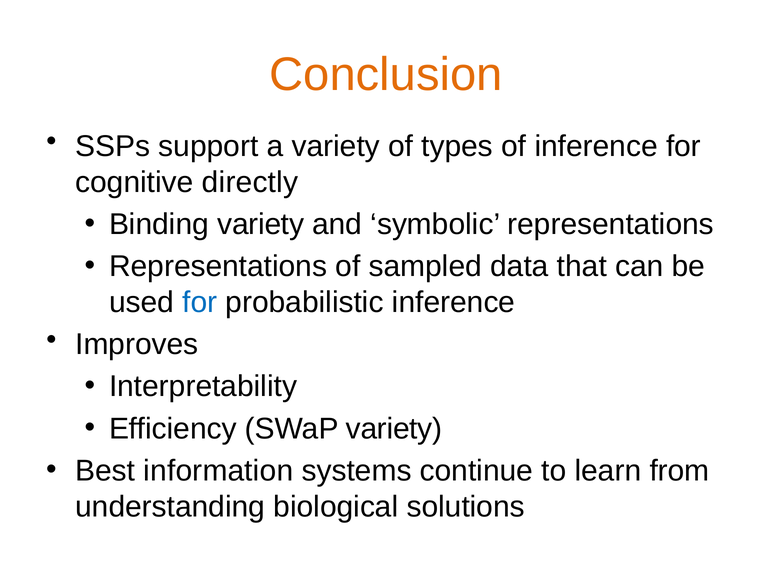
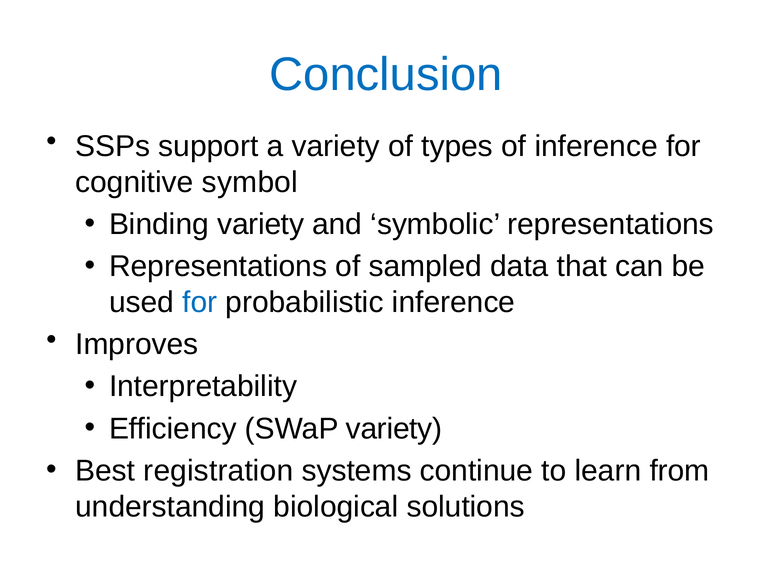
Conclusion colour: orange -> blue
directly: directly -> symbol
information: information -> registration
